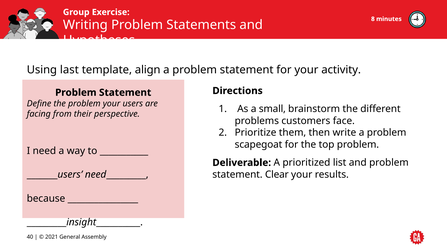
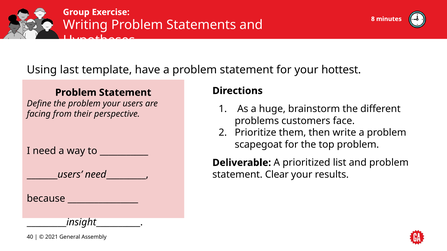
align: align -> have
activity: activity -> hottest
small: small -> huge
